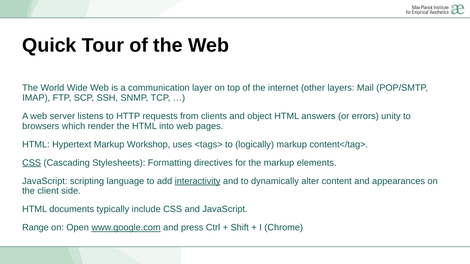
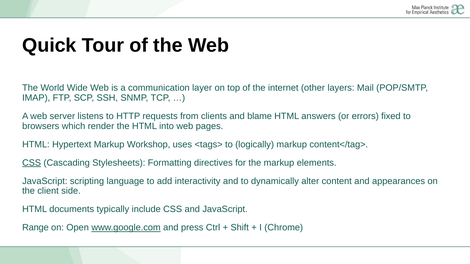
object: object -> blame
unity: unity -> fixed
interactivity underline: present -> none
